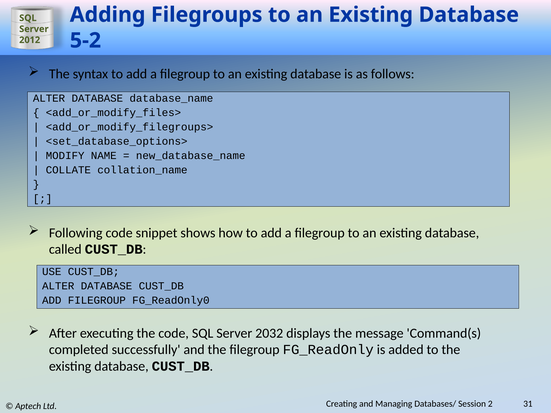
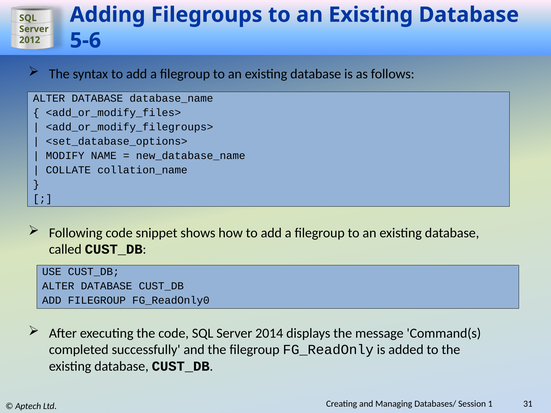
5-2: 5-2 -> 5-6
2032: 2032 -> 2014
2: 2 -> 1
